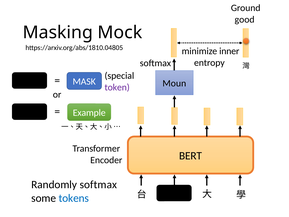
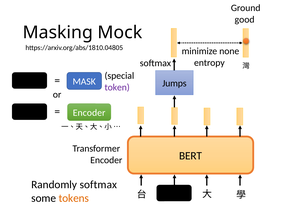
inner: inner -> none
Moun: Moun -> Jumps
Example at (89, 113): Example -> Encoder
tokens colour: blue -> orange
